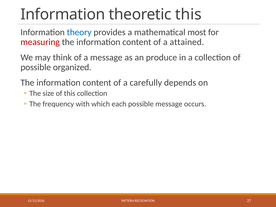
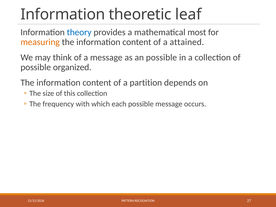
theoretic this: this -> leaf
measuring colour: red -> orange
an produce: produce -> possible
carefully: carefully -> partition
